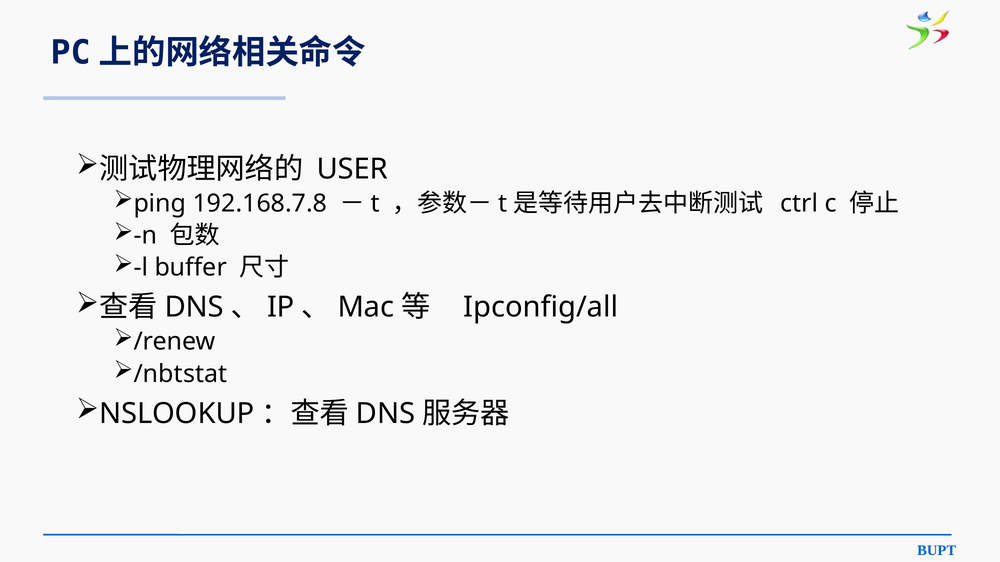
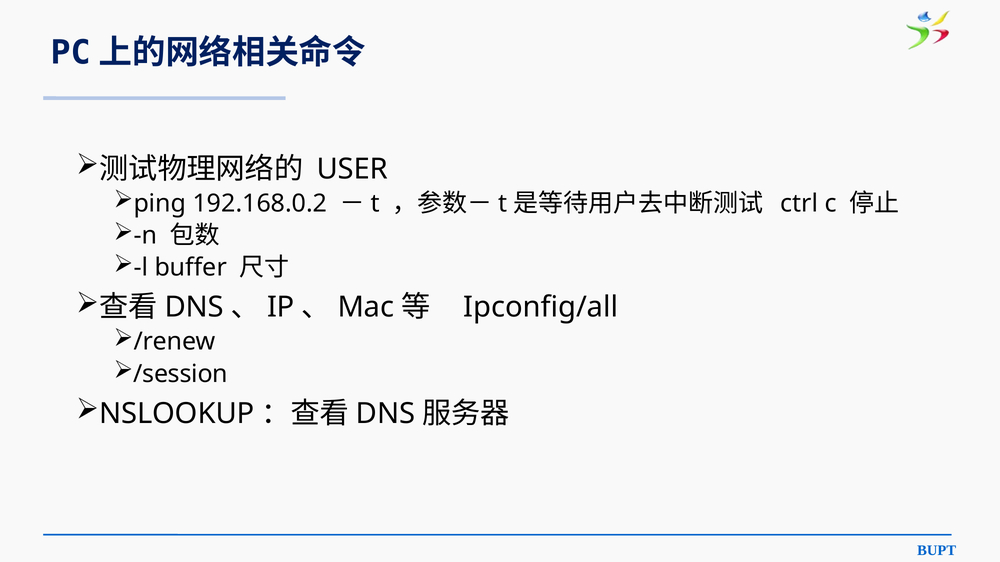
192.168.7.8: 192.168.7.8 -> 192.168.0.2
/nbtstat: /nbtstat -> /session
